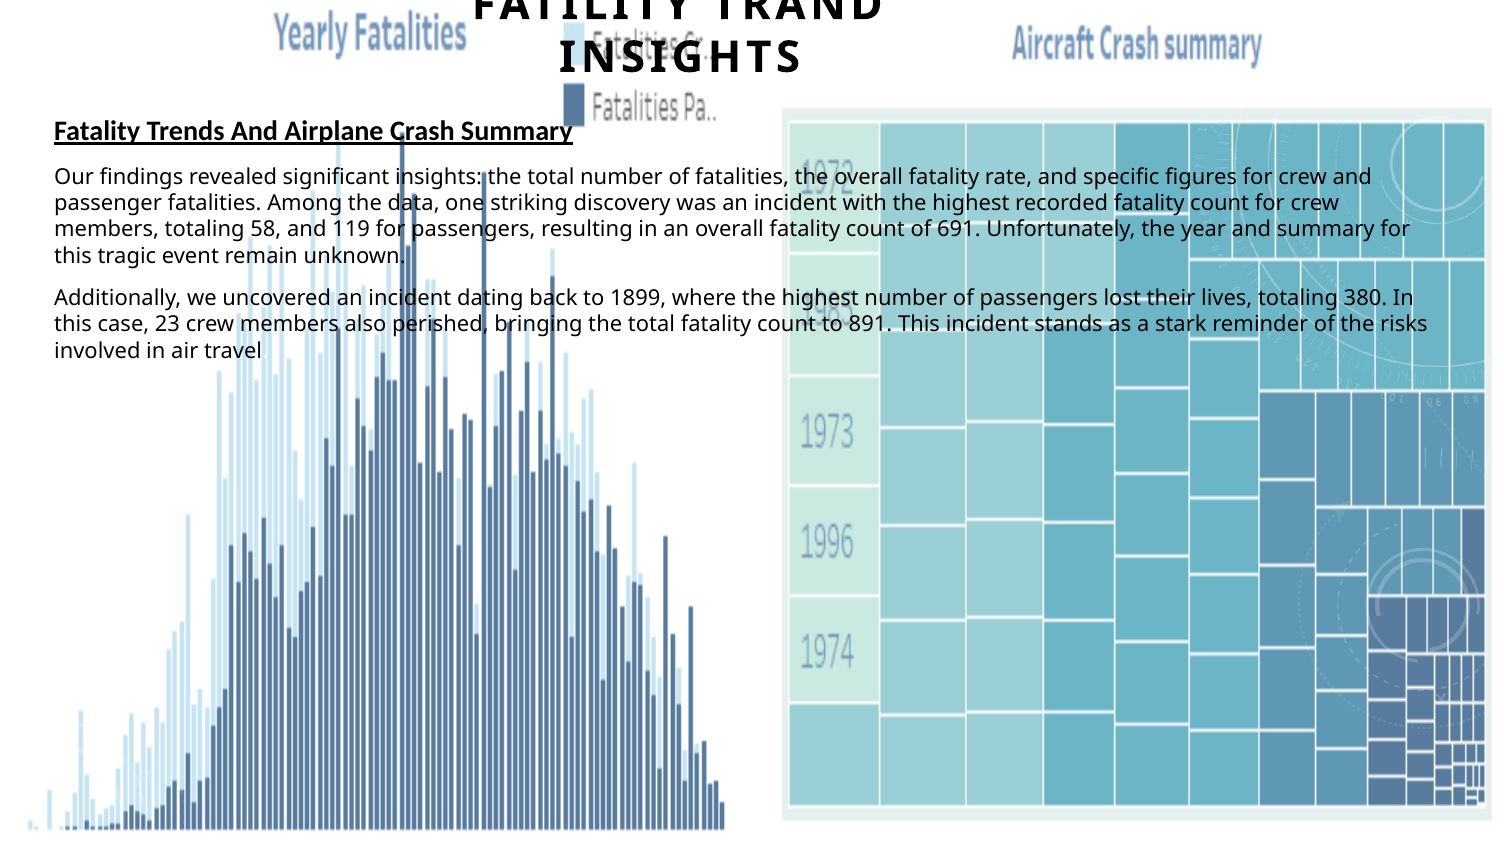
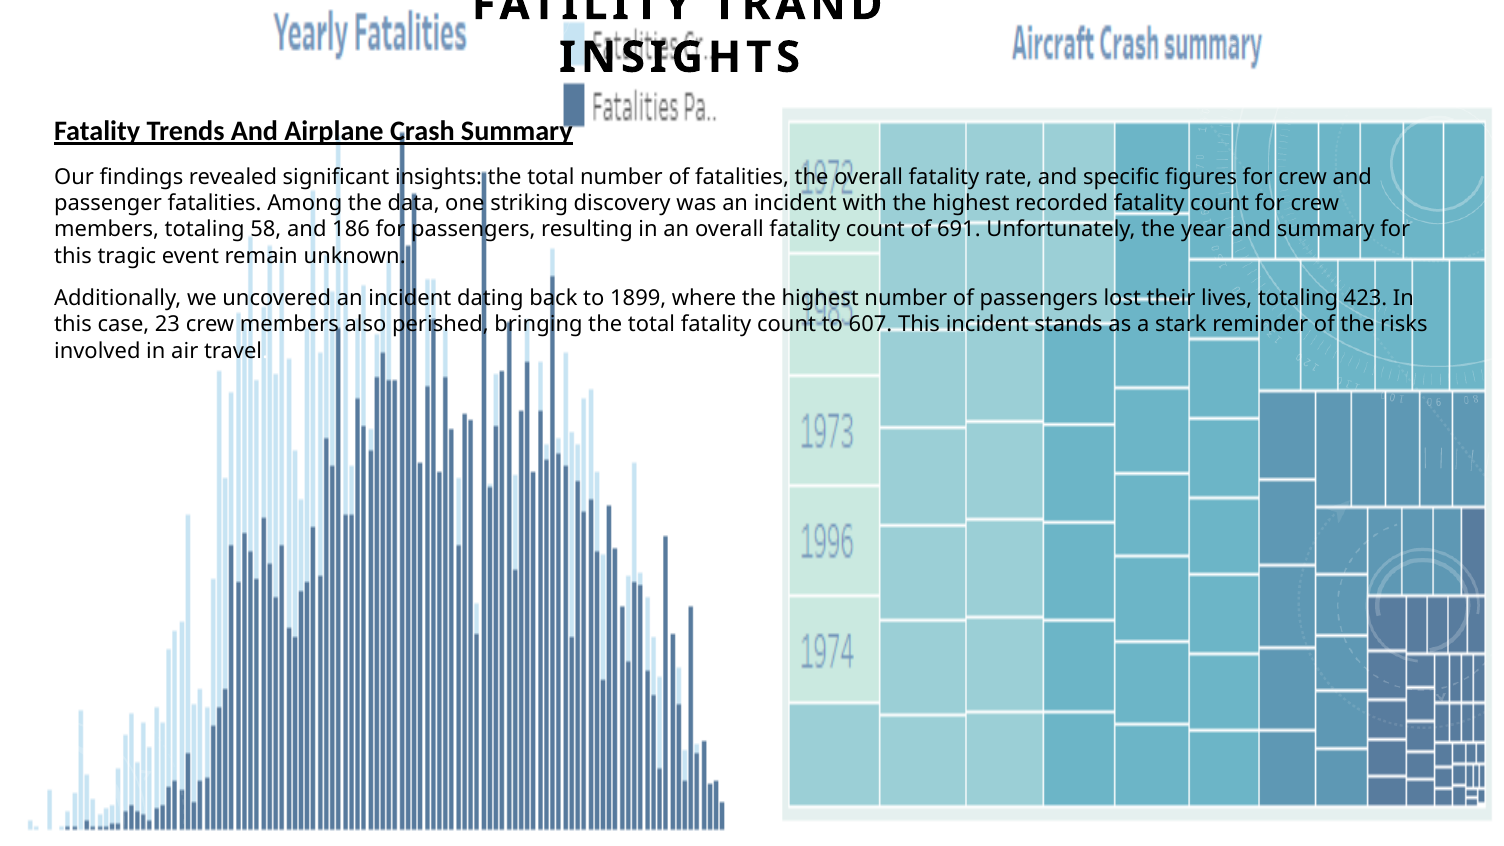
119: 119 -> 186
380: 380 -> 423
891: 891 -> 607
